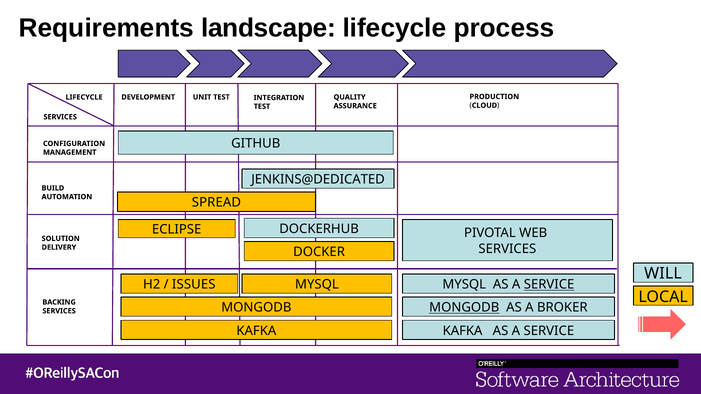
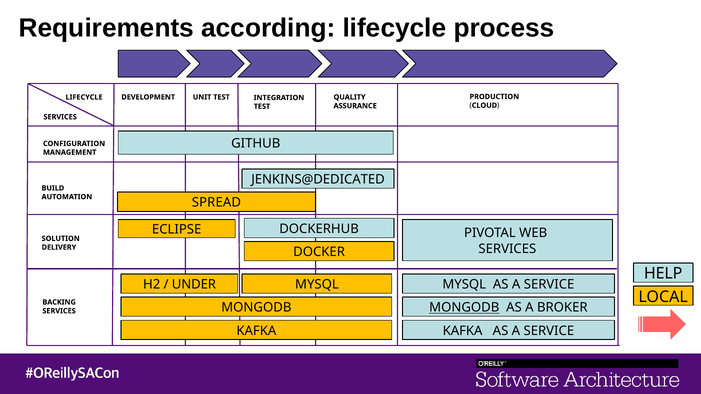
landscape: landscape -> according
WILL: WILL -> HELP
ISSUES: ISSUES -> UNDER
SERVICE at (549, 285) underline: present -> none
